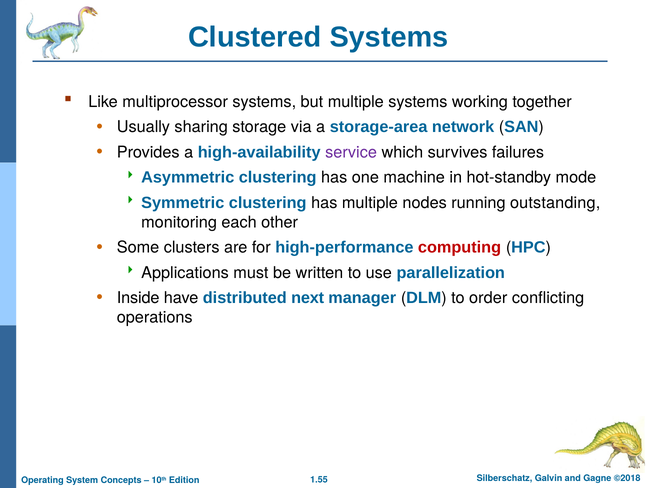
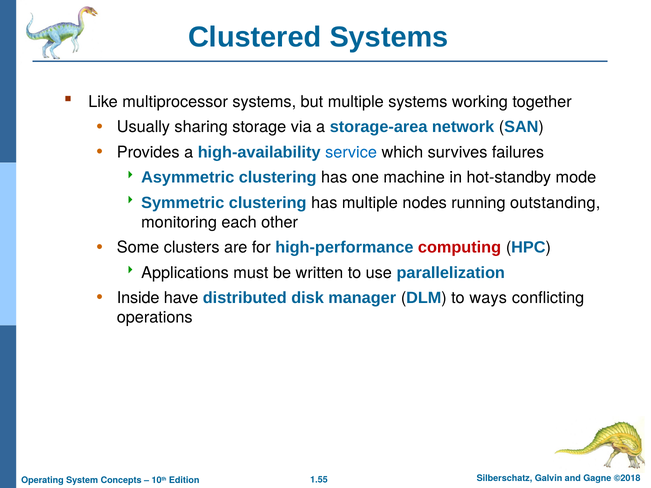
service colour: purple -> blue
next: next -> disk
order: order -> ways
